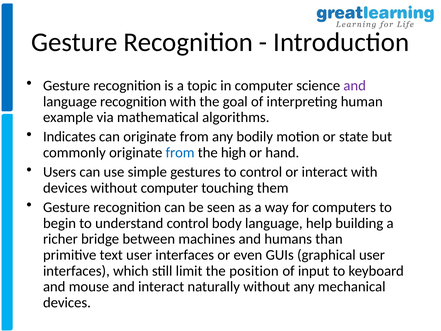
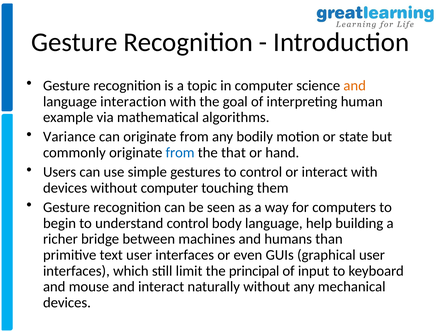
and at (355, 86) colour: purple -> orange
language recognition: recognition -> interaction
Indicates: Indicates -> Variance
high: high -> that
position: position -> principal
